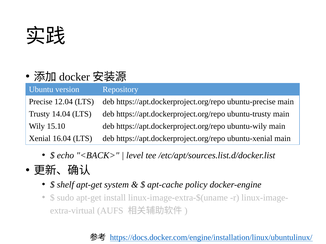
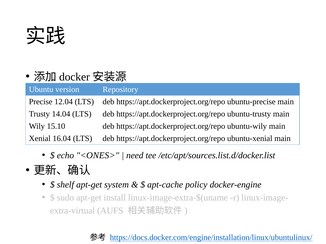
<BACK>: <BACK> -> <ONES>
level: level -> need
